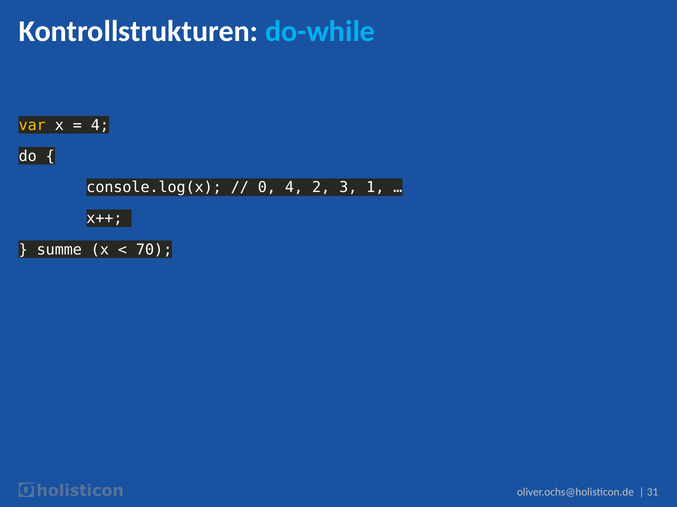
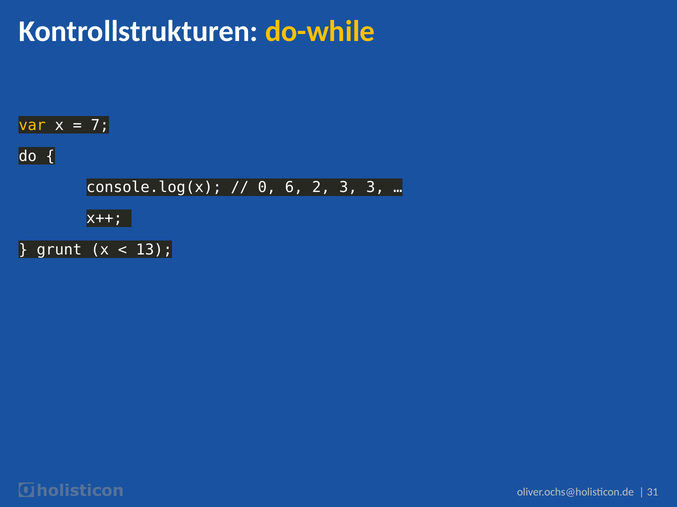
do-while colour: light blue -> yellow
4 at (100, 125): 4 -> 7
0 4: 4 -> 6
3 1: 1 -> 3
summe: summe -> grunt
70: 70 -> 13
